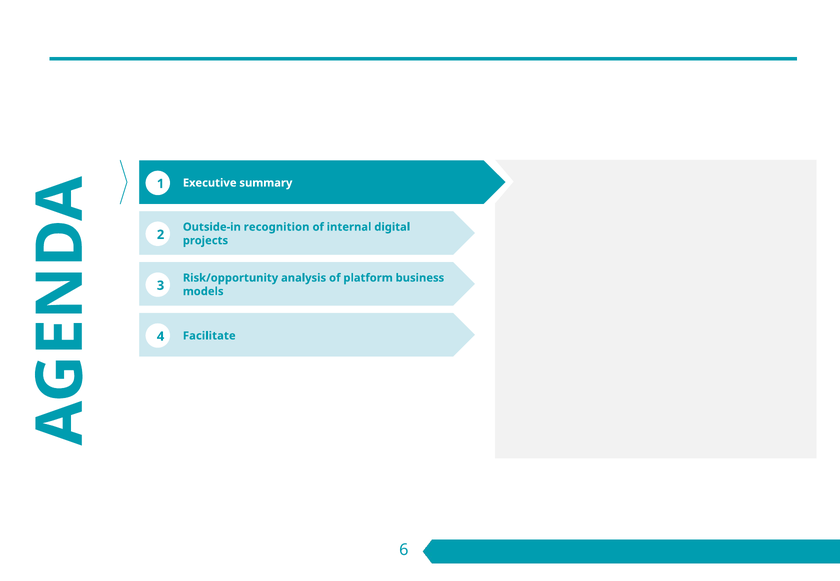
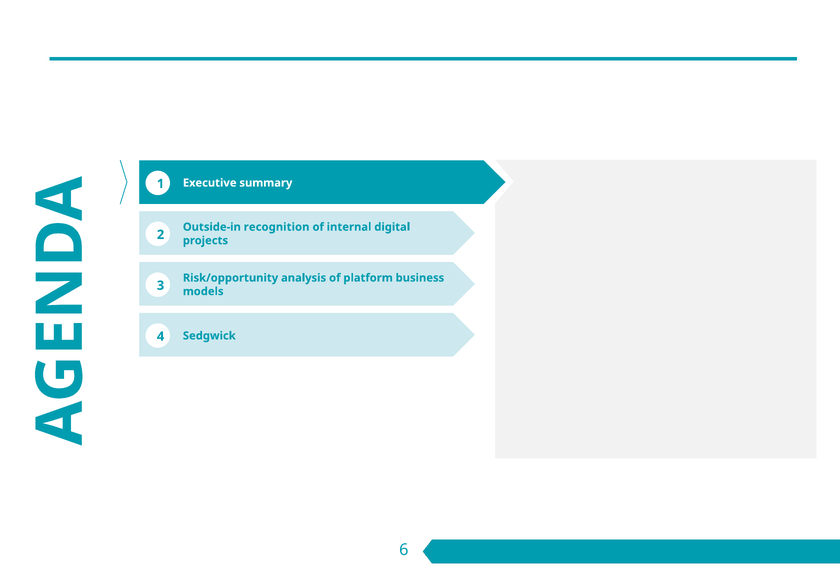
Facilitate: Facilitate -> Sedgwick
